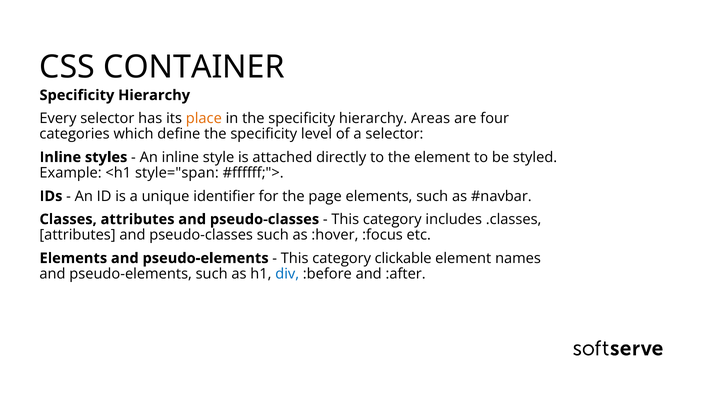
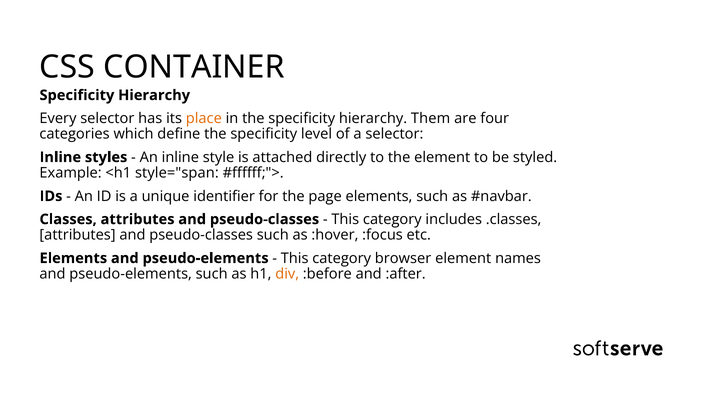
Areas: Areas -> Them
clickable: clickable -> browser
div colour: blue -> orange
